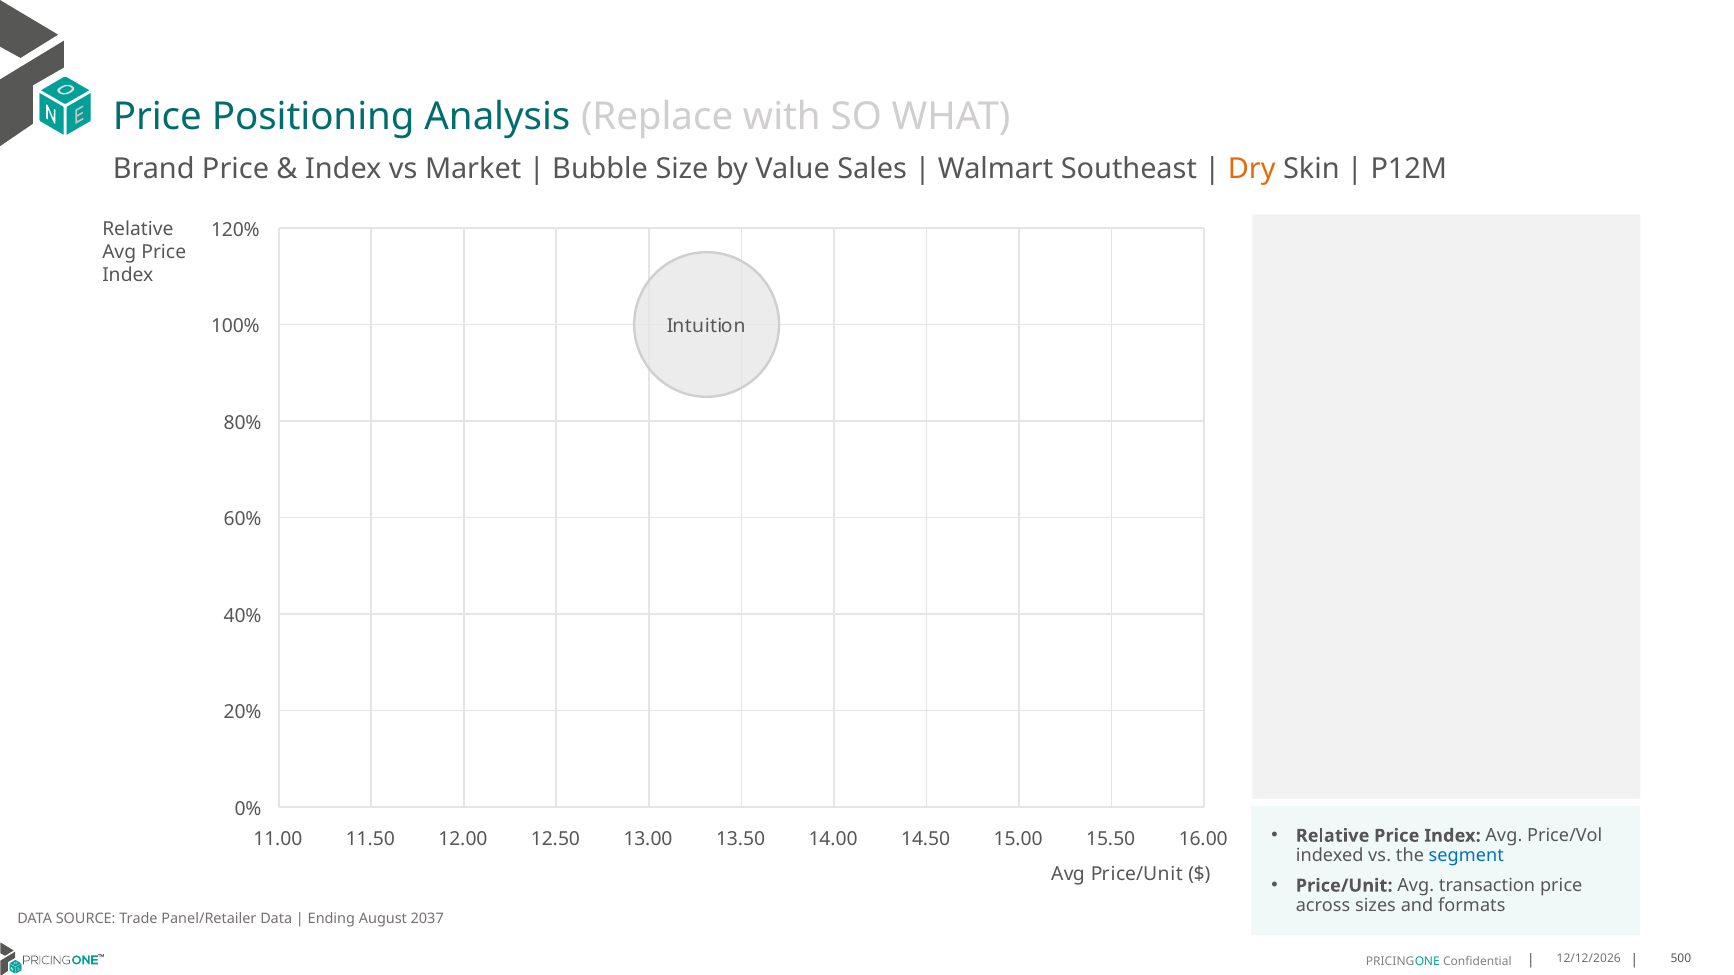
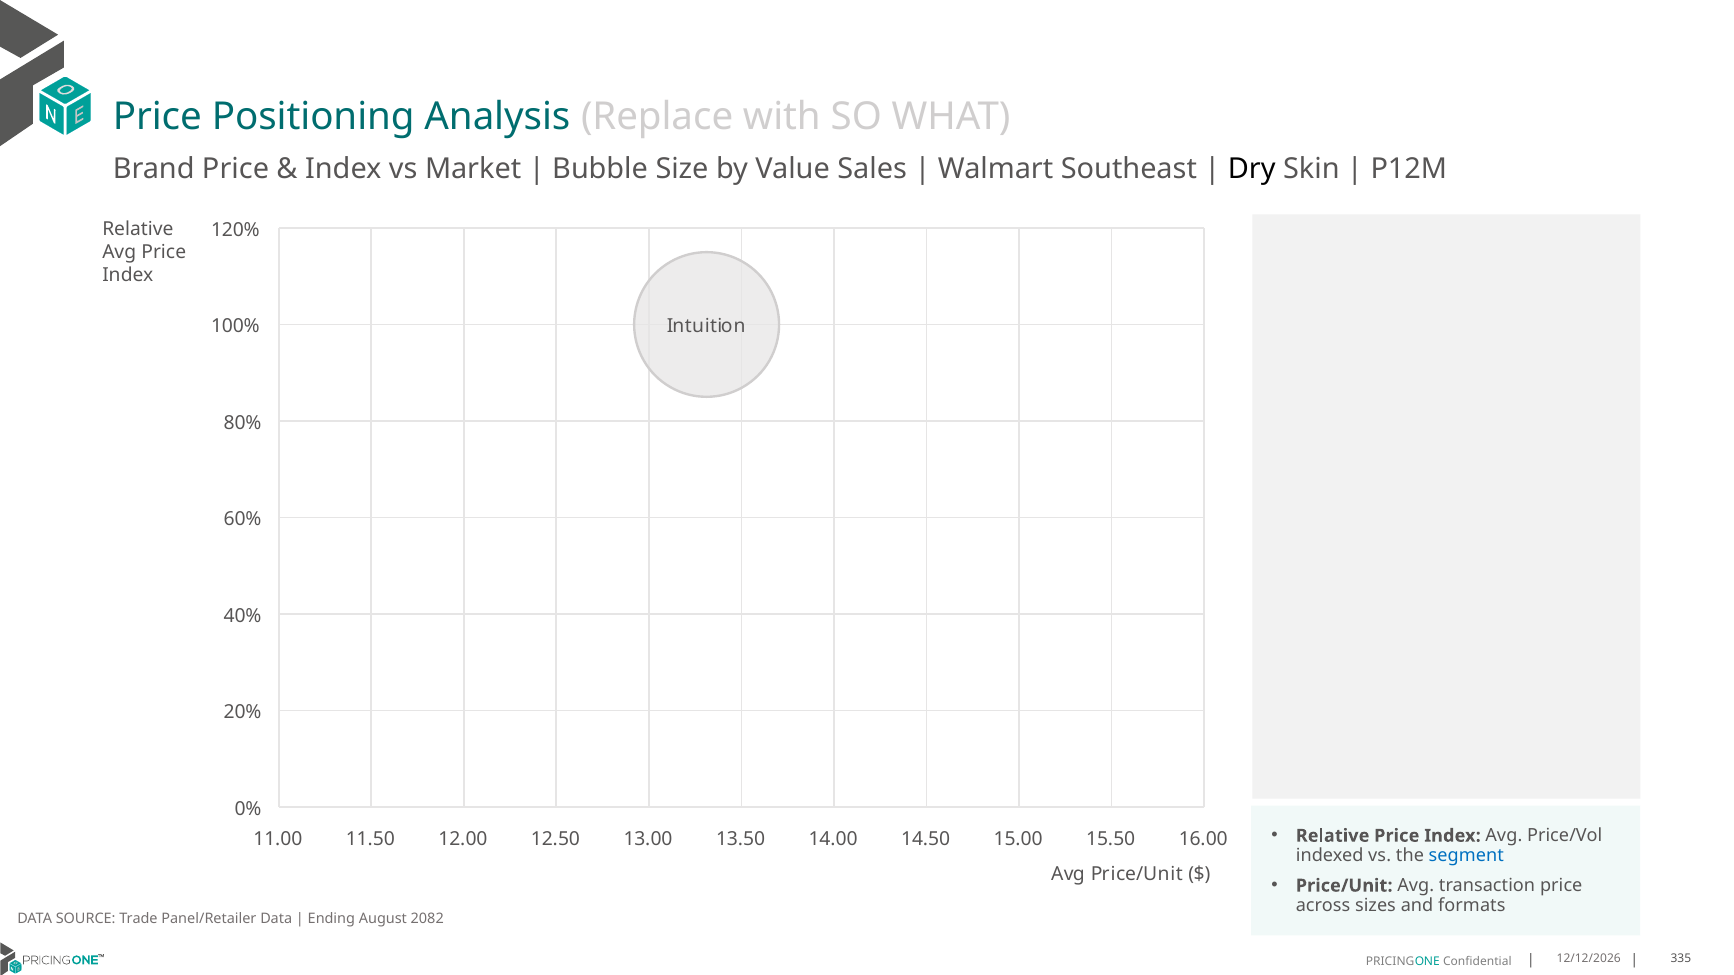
Dry colour: orange -> black
2037: 2037 -> 2082
500: 500 -> 335
